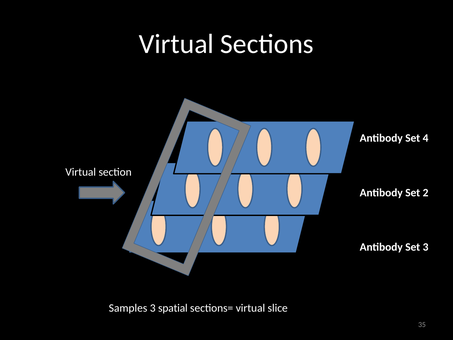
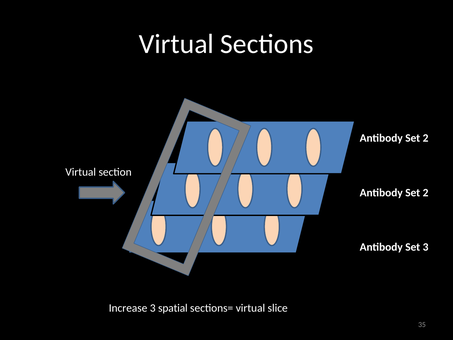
4 at (426, 138): 4 -> 2
Samples: Samples -> Increase
